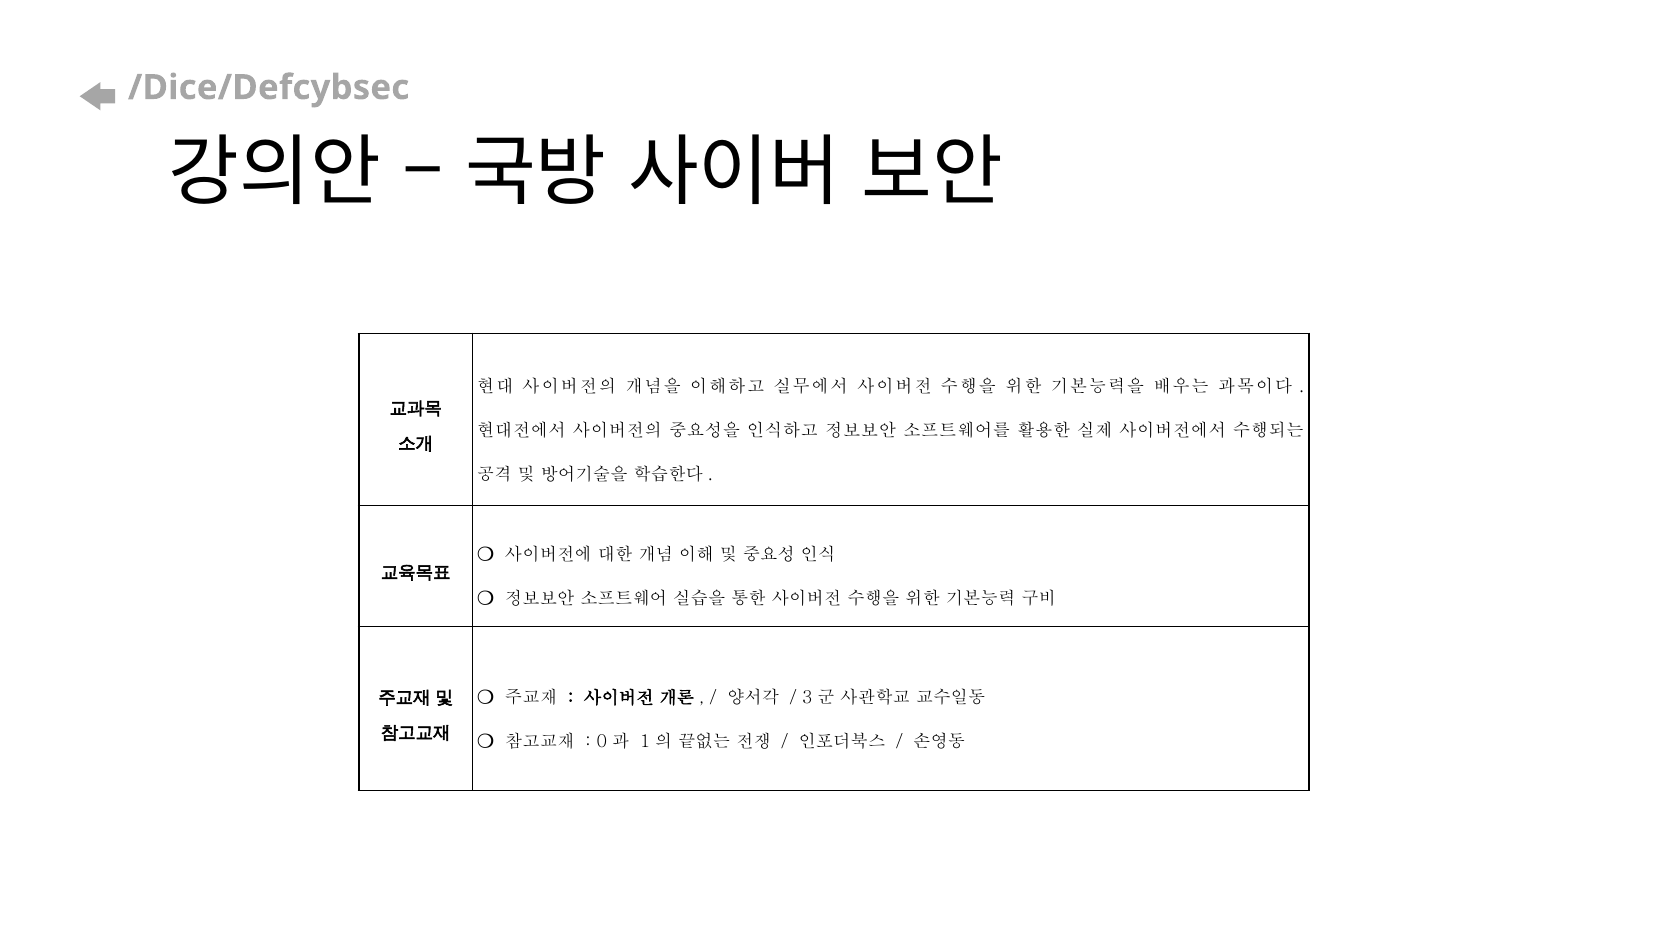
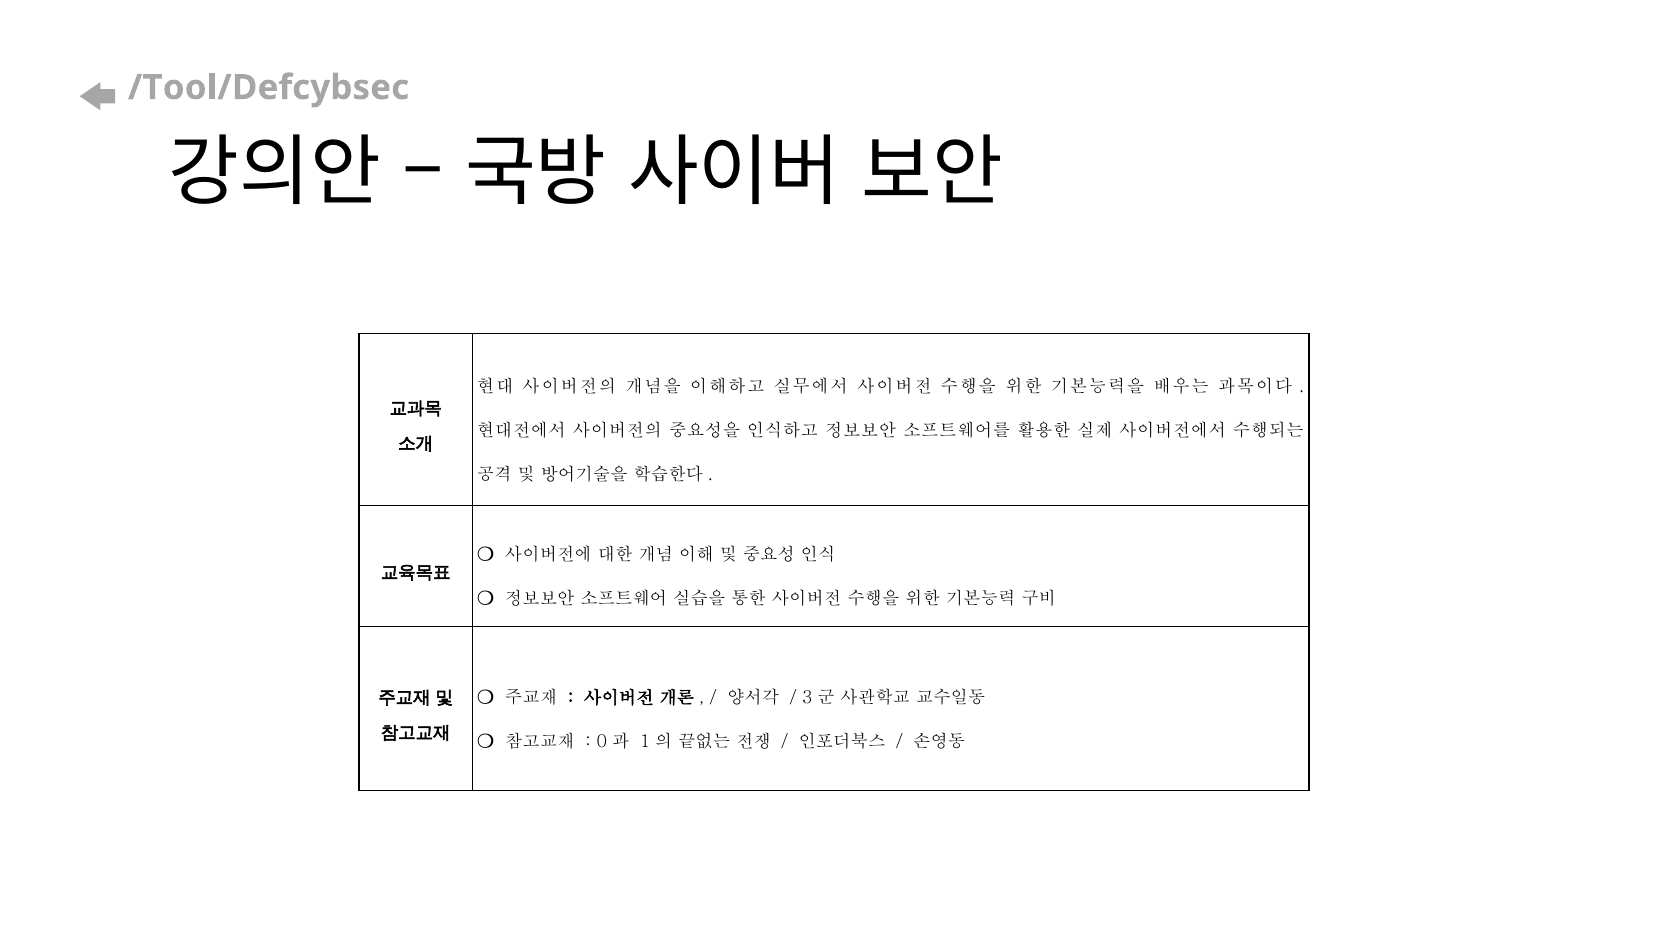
/Dice/Defcybsec: /Dice/Defcybsec -> /Tool/Defcybsec
